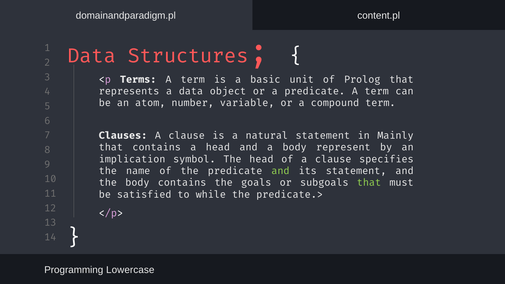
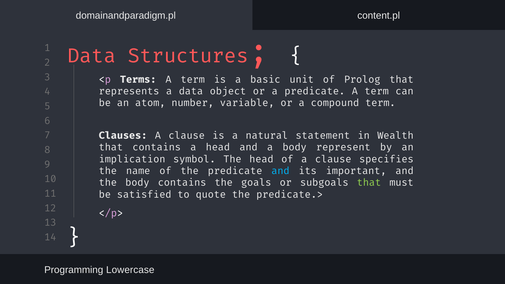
Mainly: Mainly -> Wealth
and at (280, 171) colour: light green -> light blue
its statement: statement -> important
while: while -> quote
